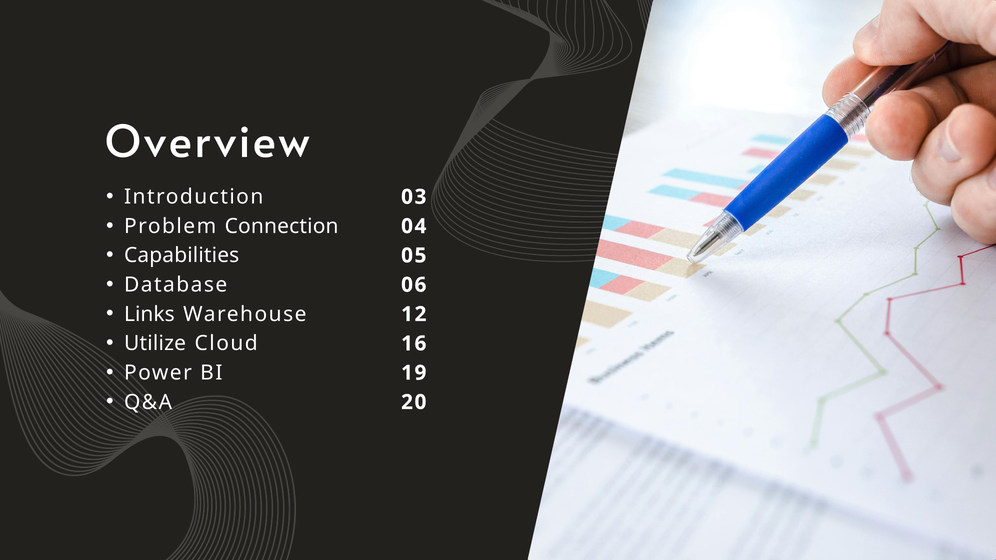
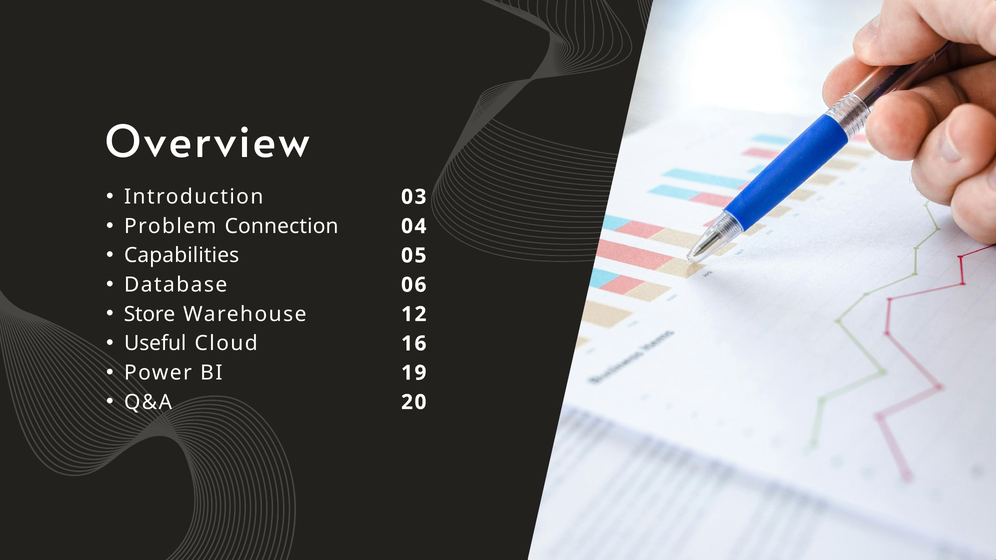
Links: Links -> Store
Utilize: Utilize -> Useful
